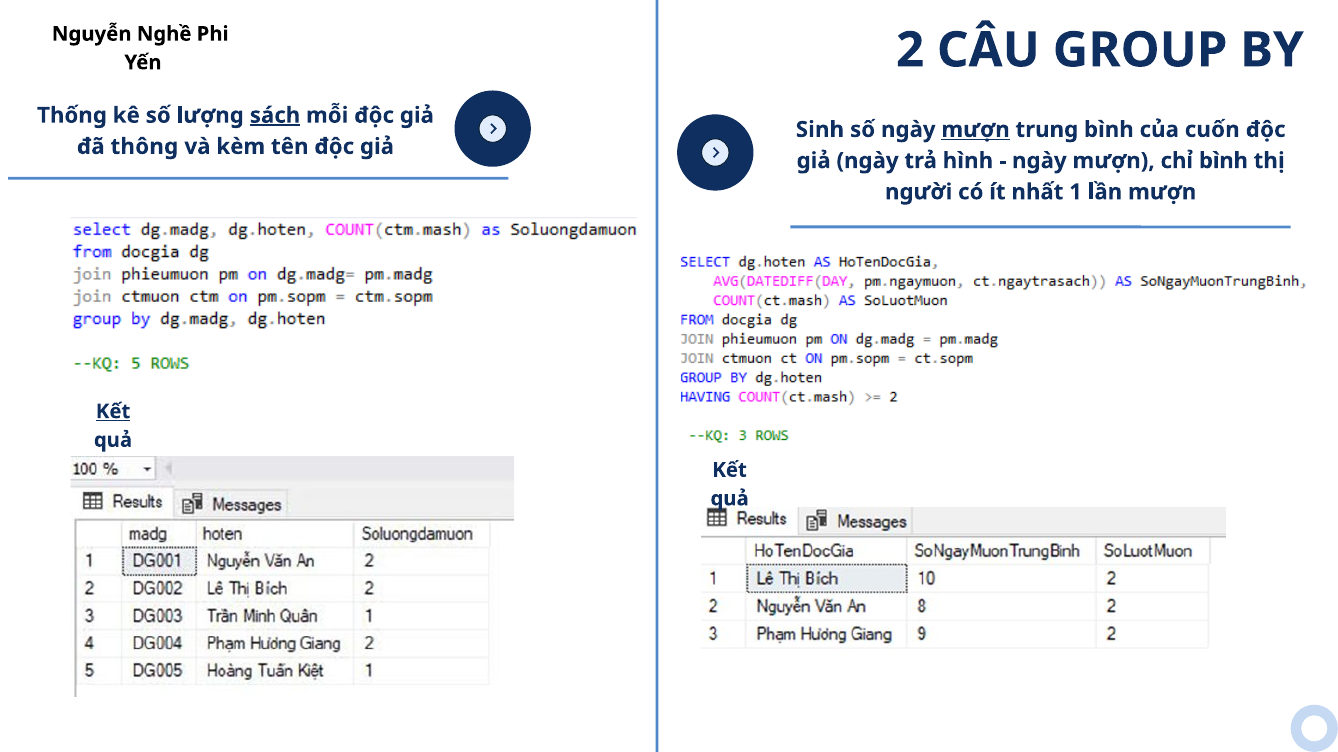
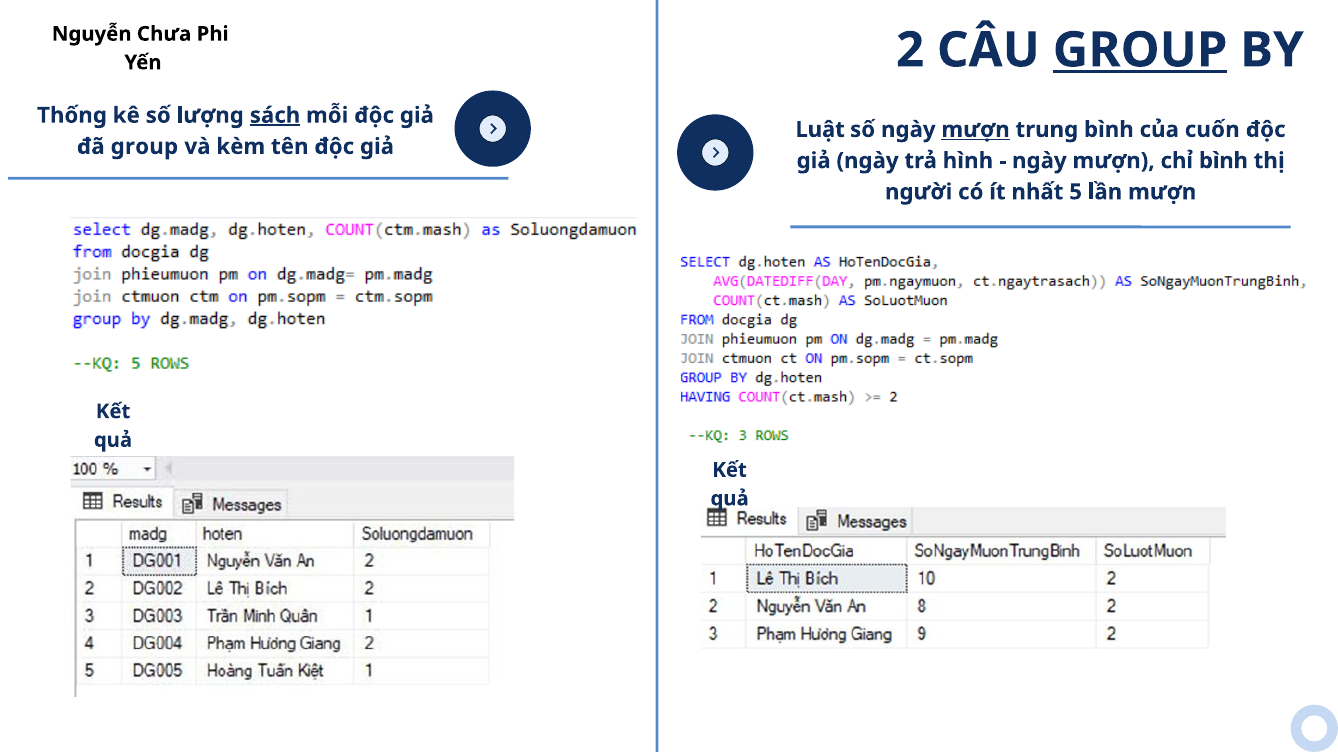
Nghề: Nghề -> Chưa
GROUP at (1140, 50) underline: none -> present
Sinh: Sinh -> Luật
đã thông: thông -> group
1: 1 -> 5
Kết at (113, 412) underline: present -> none
